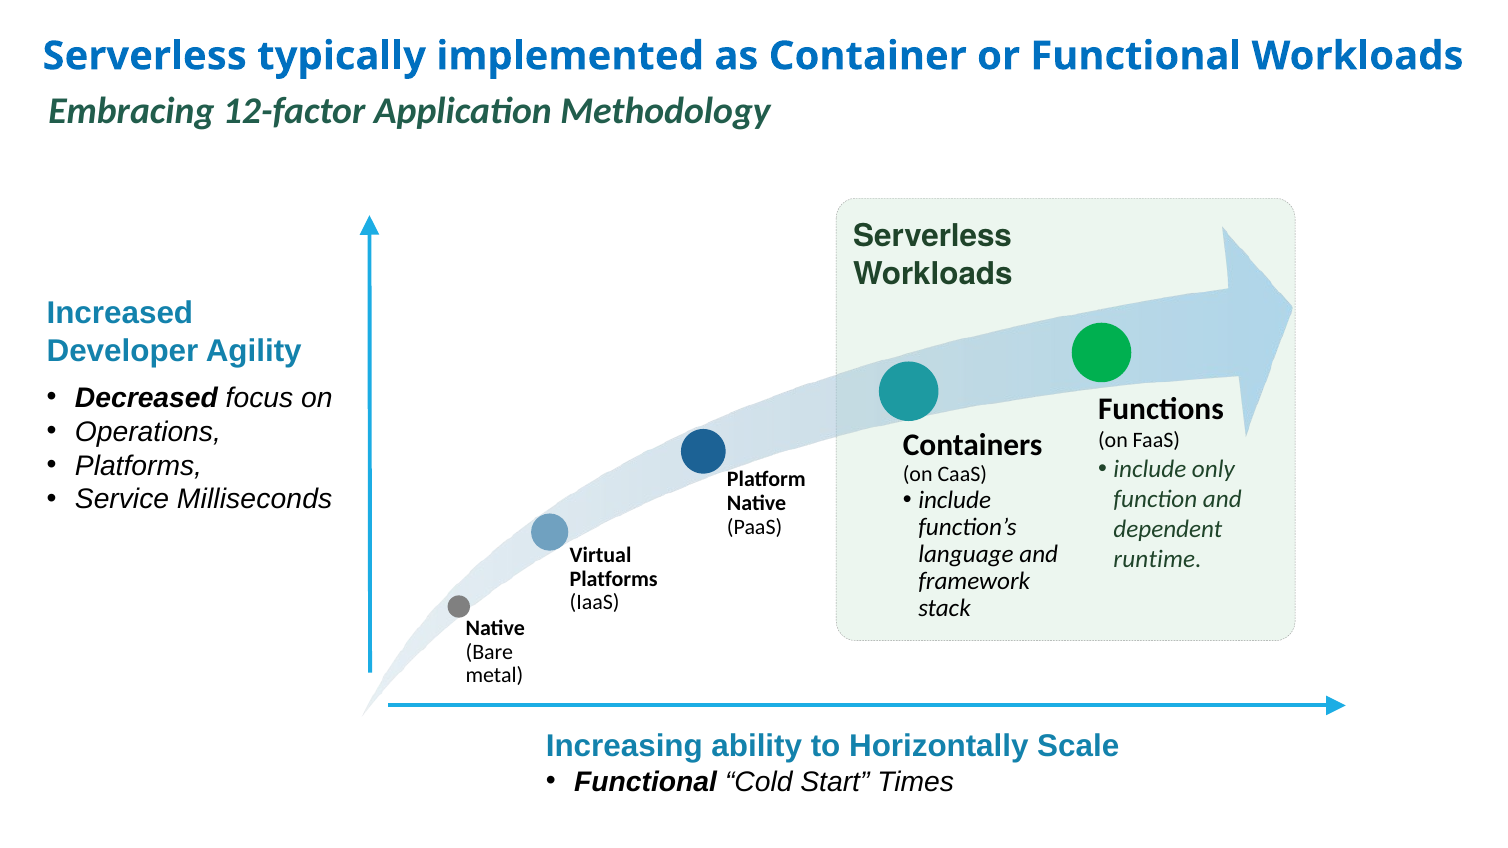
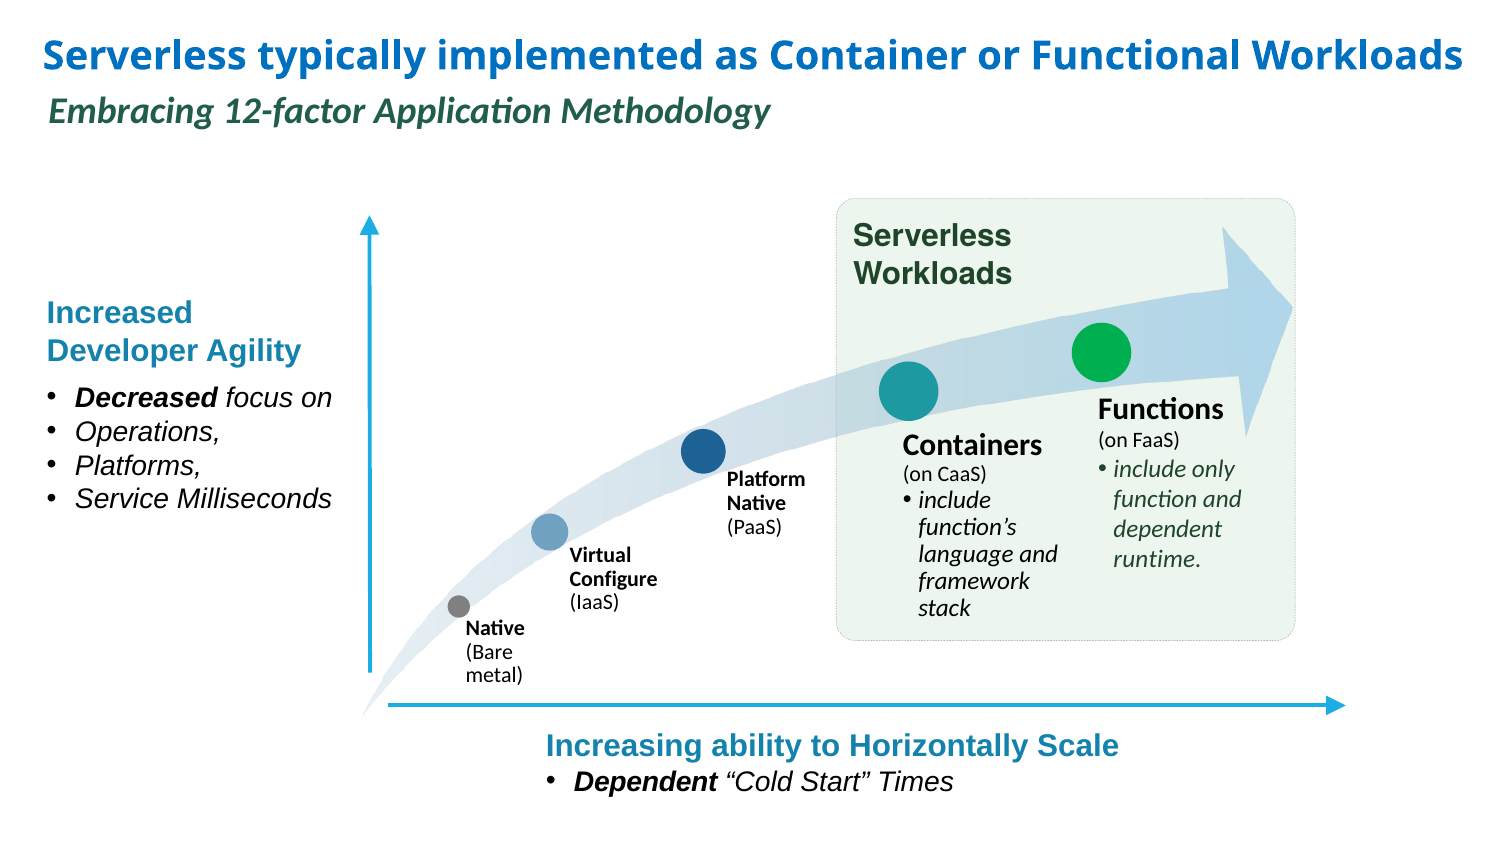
Platforms at (614, 579): Platforms -> Configure
Functional at (646, 782): Functional -> Dependent
